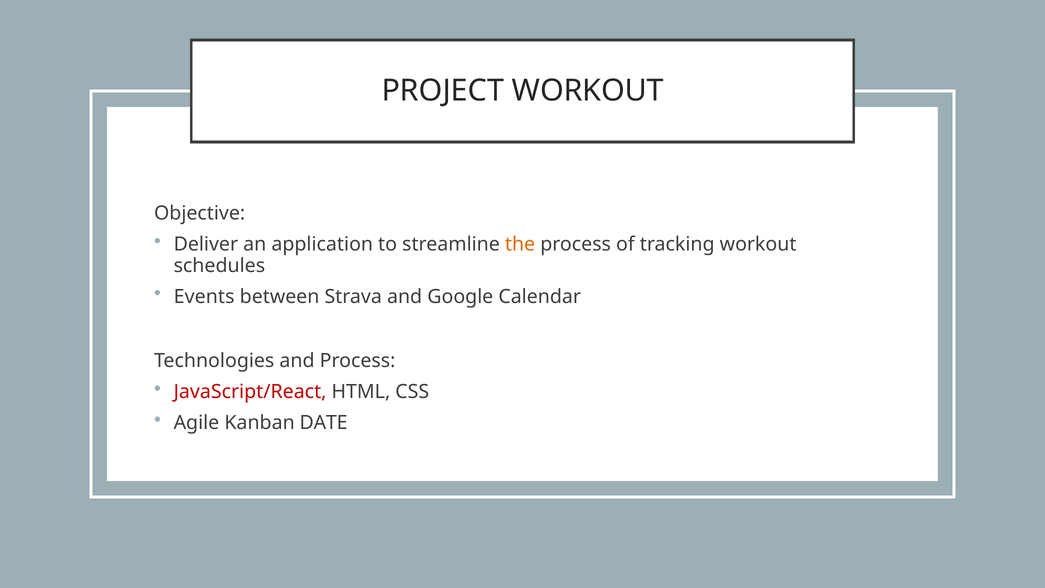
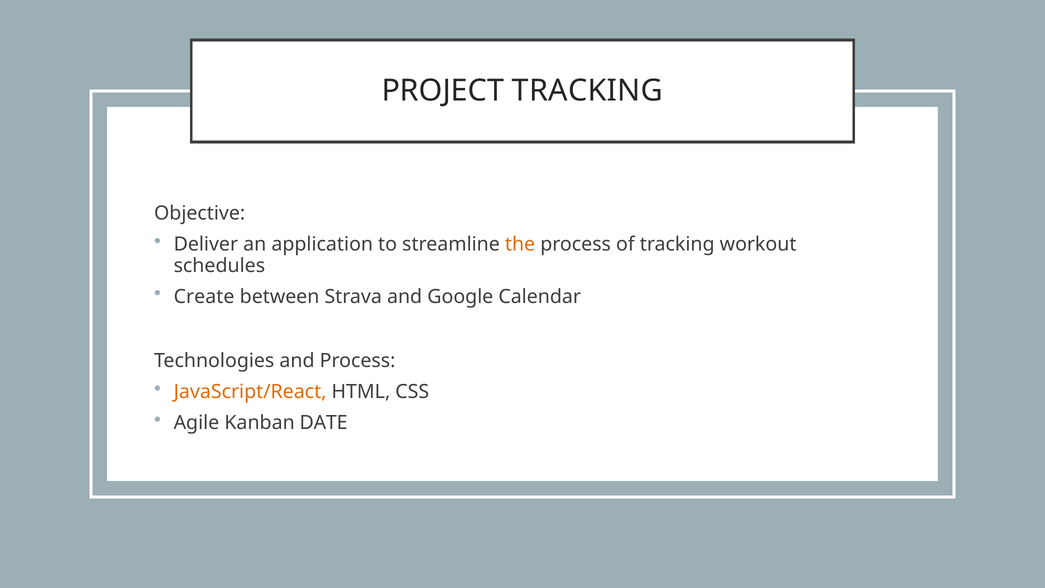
PROJECT WORKOUT: WORKOUT -> TRACKING
Events: Events -> Create
JavaScript/React colour: red -> orange
